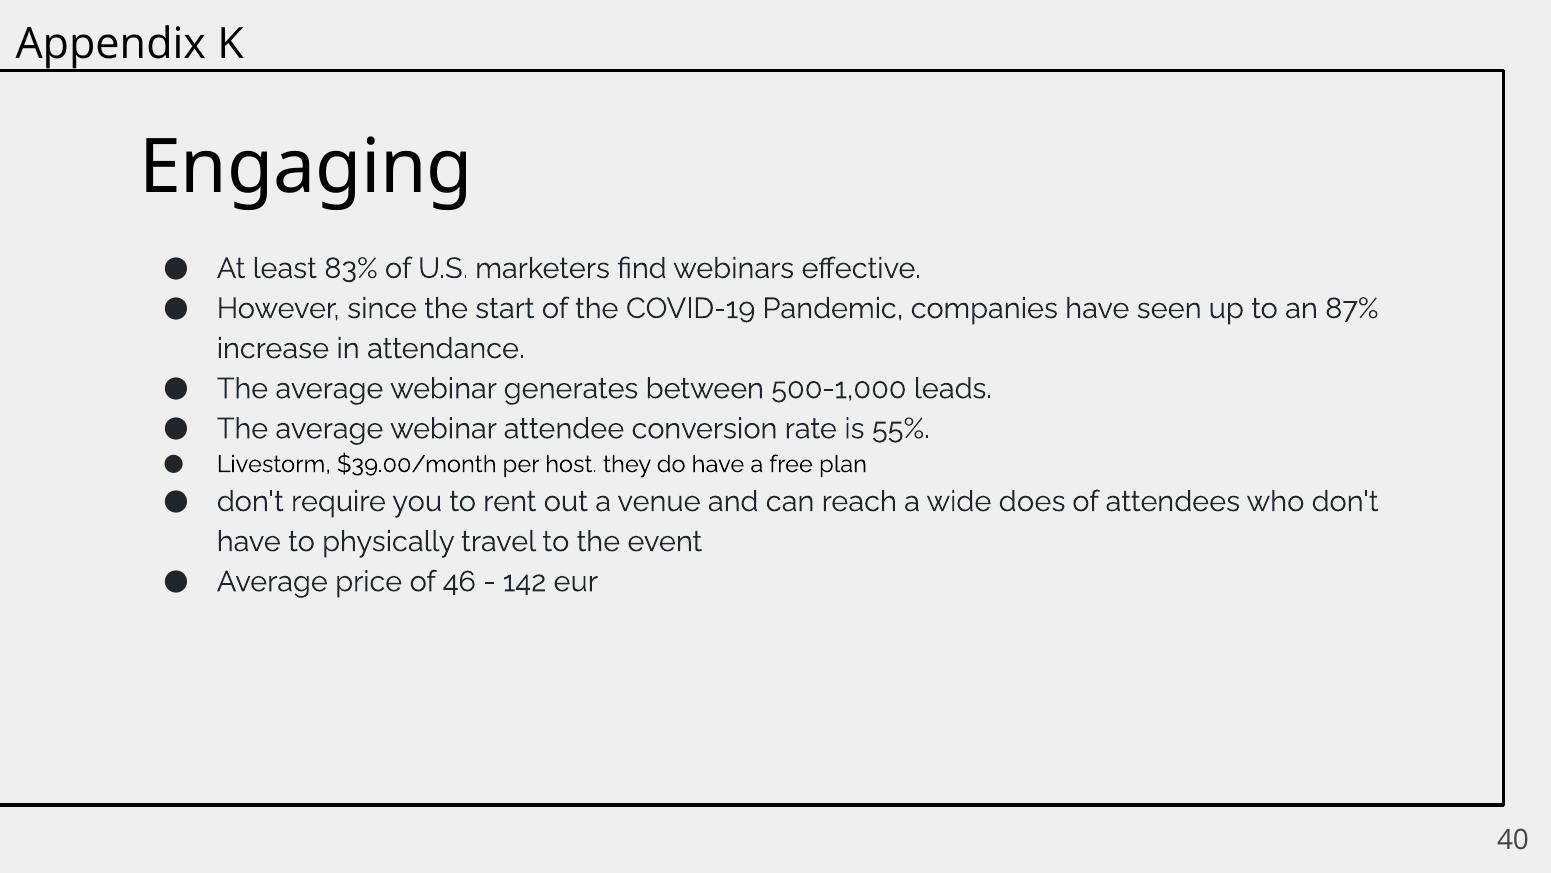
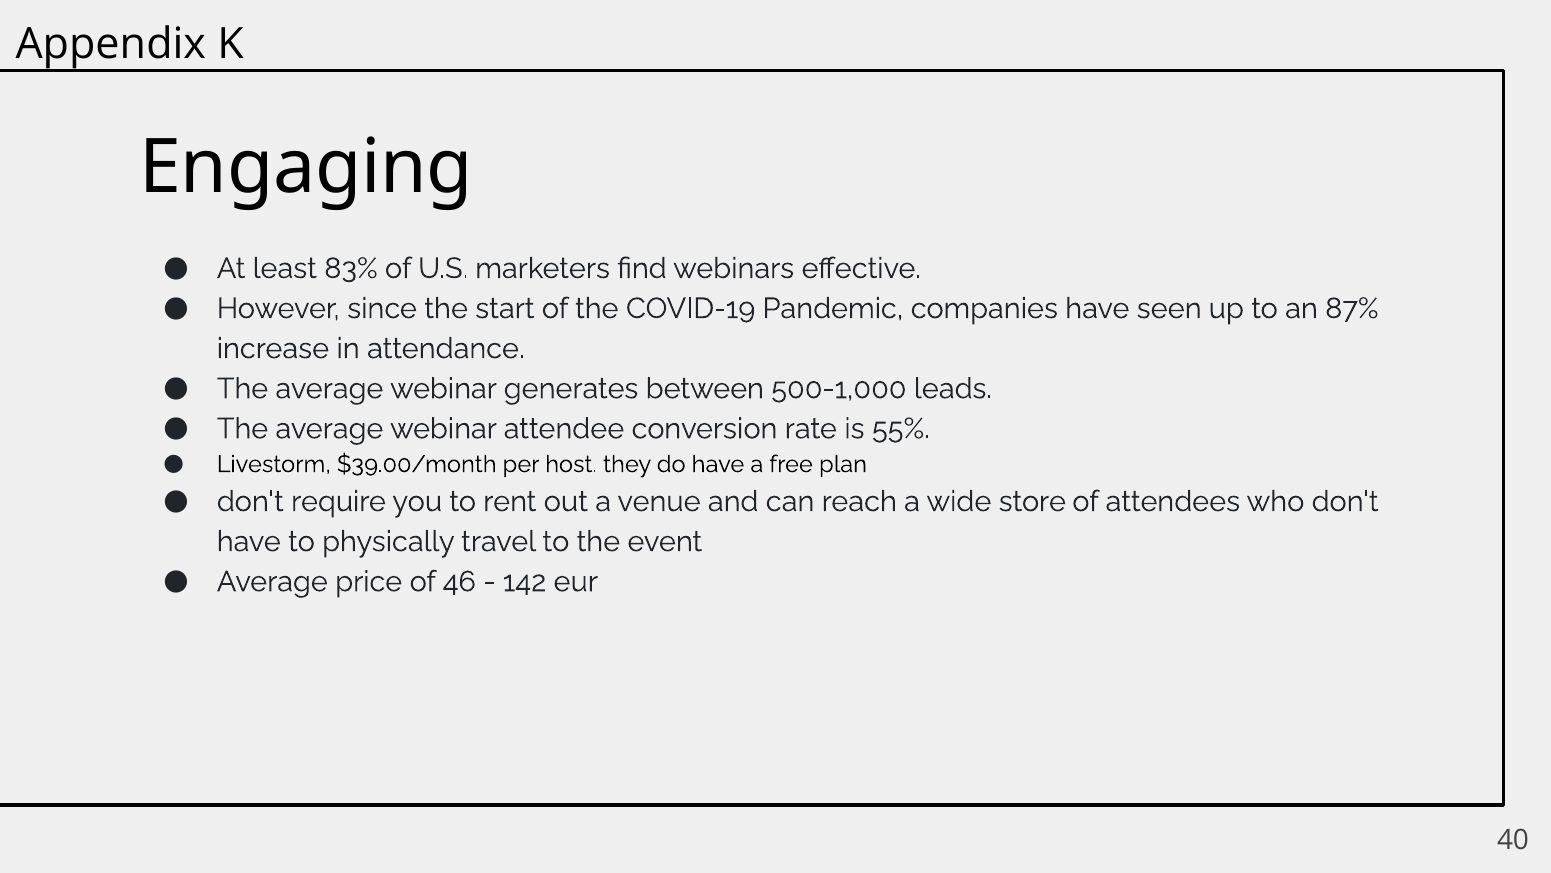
does: does -> store
